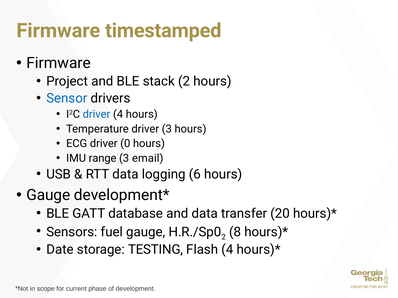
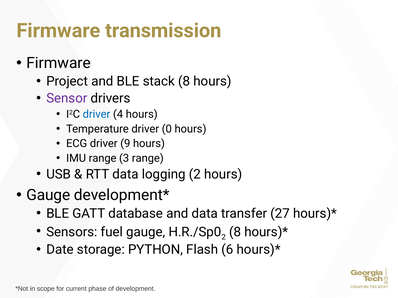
timestamped: timestamped -> transmission
stack 2: 2 -> 8
Sensor colour: blue -> purple
driver 3: 3 -> 0
0: 0 -> 9
3 email: email -> range
logging 6: 6 -> 2
20: 20 -> 27
TESTING: TESTING -> PYTHON
Flash 4: 4 -> 6
